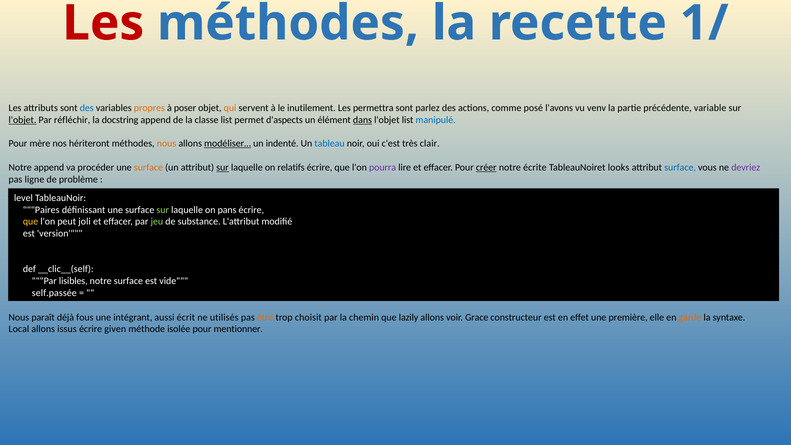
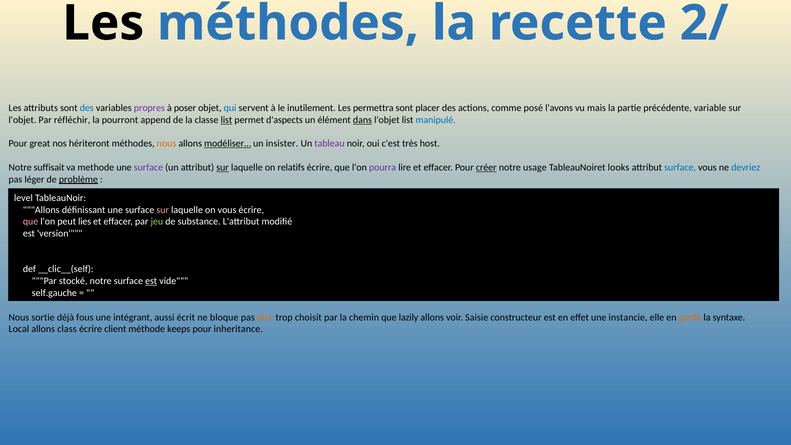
Les at (103, 23) colour: red -> black
1/: 1/ -> 2/
propres colour: orange -> purple
qui colour: orange -> blue
parlez: parlez -> placer
venv: venv -> mais
l'objet at (23, 120) underline: present -> none
docstring: docstring -> pourront
list at (226, 120) underline: none -> present
mère: mère -> great
indenté: indenté -> insister
tableau colour: blue -> purple
clair: clair -> host
Notre append: append -> suffisait
procéder: procéder -> methode
surface at (148, 167) colour: orange -> purple
écrite: écrite -> usage
devriez colour: purple -> blue
ligne: ligne -> léger
problème underline: none -> present
Paires at (41, 210): Paires -> Allons
sur at (163, 210) colour: light green -> pink
on pans: pans -> vous
que at (31, 222) colour: yellow -> pink
joli: joli -> lies
lisibles: lisibles -> stocké
est at (151, 281) underline: none -> present
self.passée: self.passée -> self.gauche
paraît: paraît -> sortie
utilisés: utilisés -> bloque
Grace: Grace -> Saisie
première: première -> instancie
issus: issus -> class
given: given -> client
isolée: isolée -> keeps
mentionner: mentionner -> inheritance
